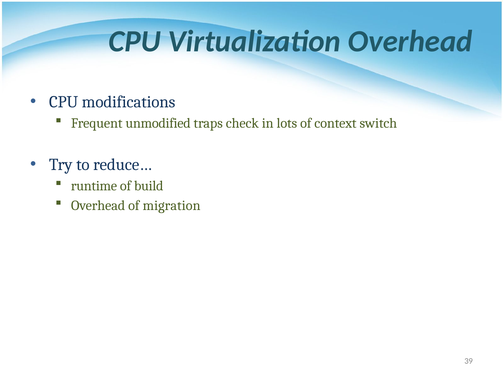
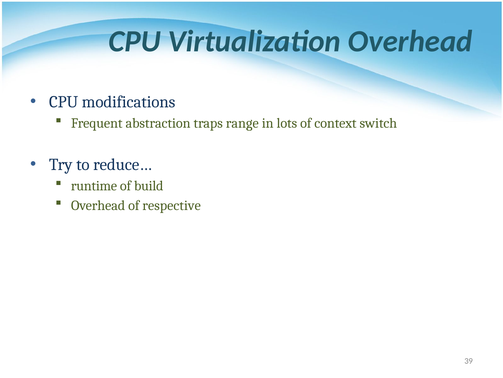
unmodified: unmodified -> abstraction
check: check -> range
migration: migration -> respective
